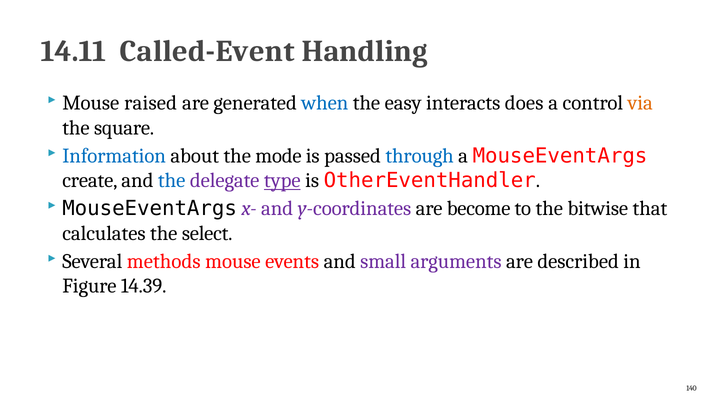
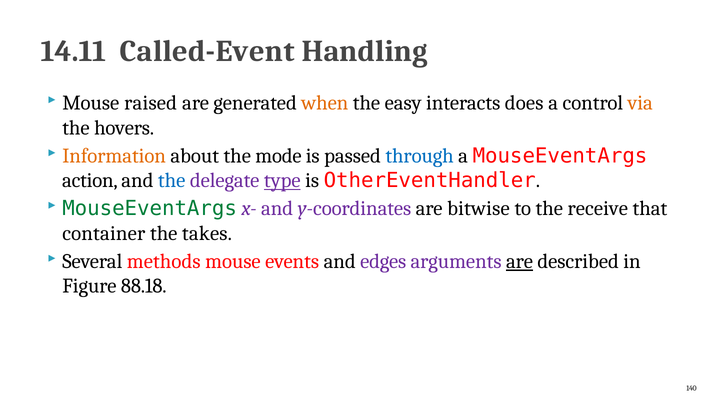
when colour: blue -> orange
square: square -> hovers
Information colour: blue -> orange
create: create -> action
MouseEventArgs colour: black -> green
become: become -> bitwise
bitwise: bitwise -> receive
calculates: calculates -> container
select: select -> takes
small: small -> edges
are at (520, 262) underline: none -> present
14.39: 14.39 -> 88.18
